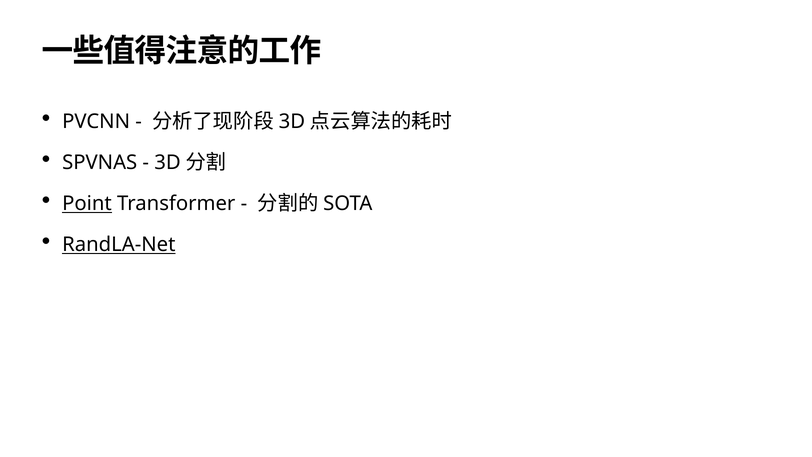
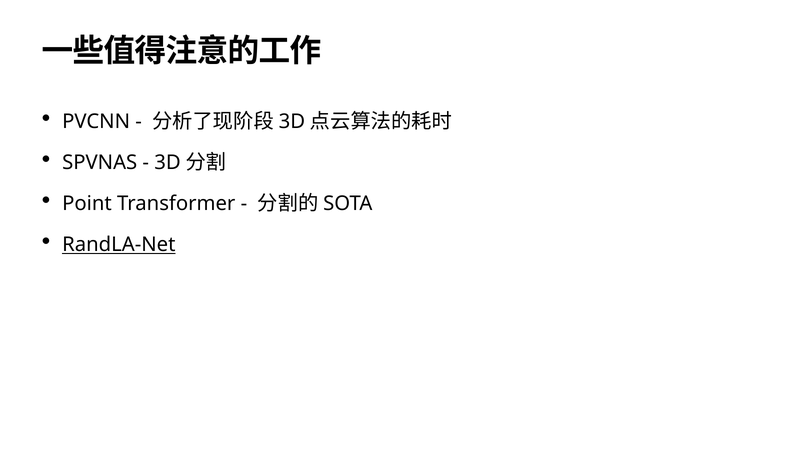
Point underline: present -> none
